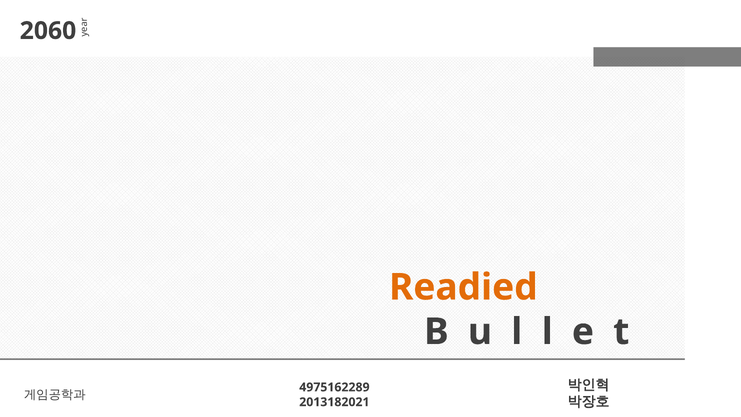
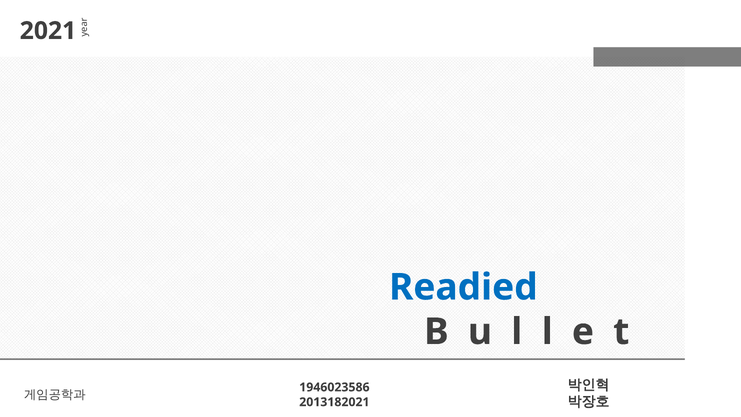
2060: 2060 -> 2021
Readied colour: orange -> blue
4975162289: 4975162289 -> 1946023586
